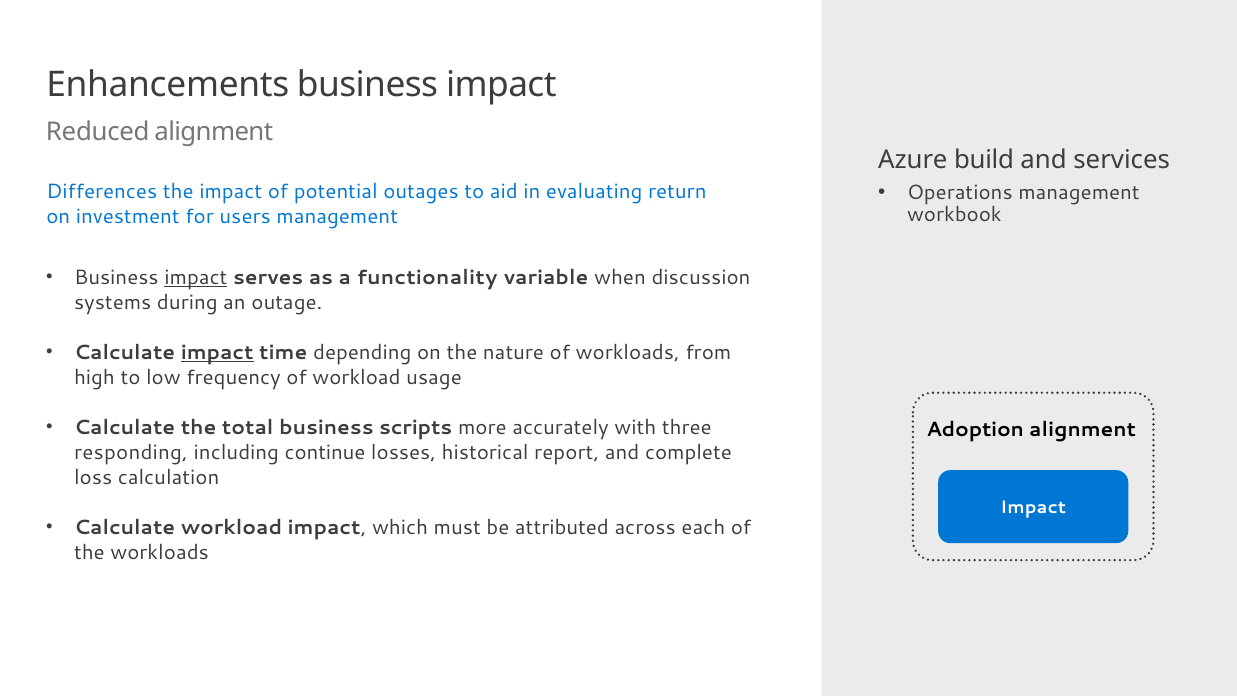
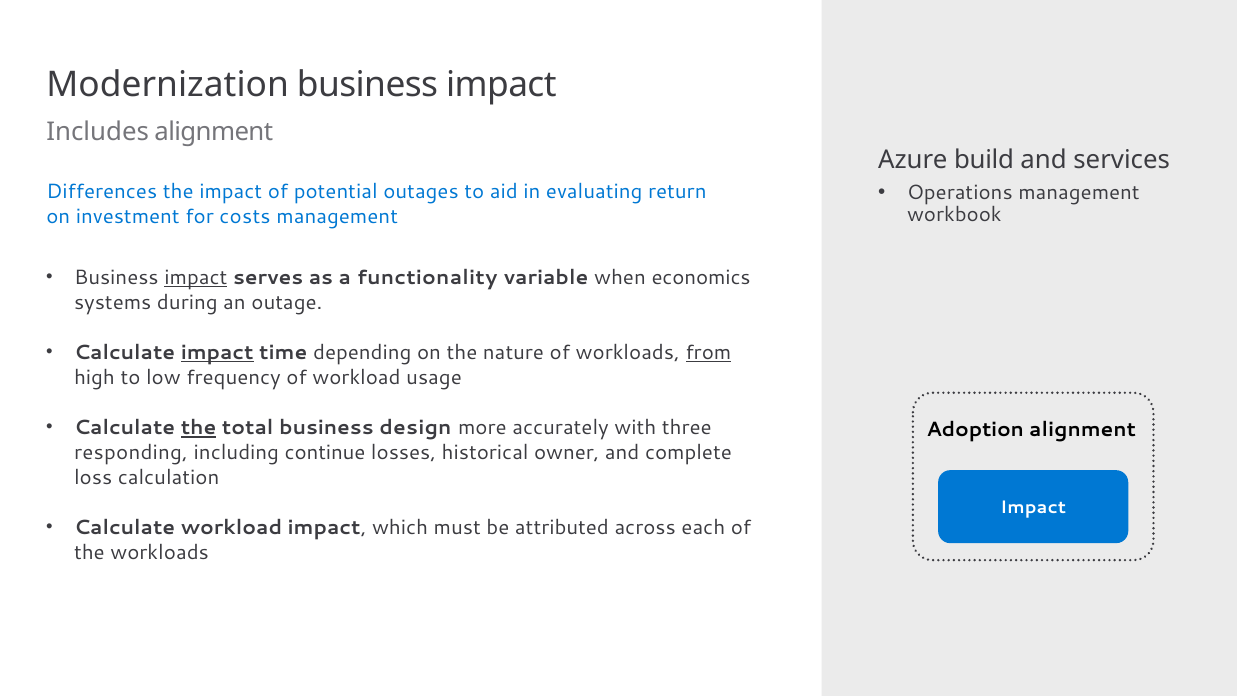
Enhancements: Enhancements -> Modernization
Reduced: Reduced -> Includes
users: users -> costs
discussion: discussion -> economics
from underline: none -> present
the at (199, 428) underline: none -> present
scripts: scripts -> design
report: report -> owner
